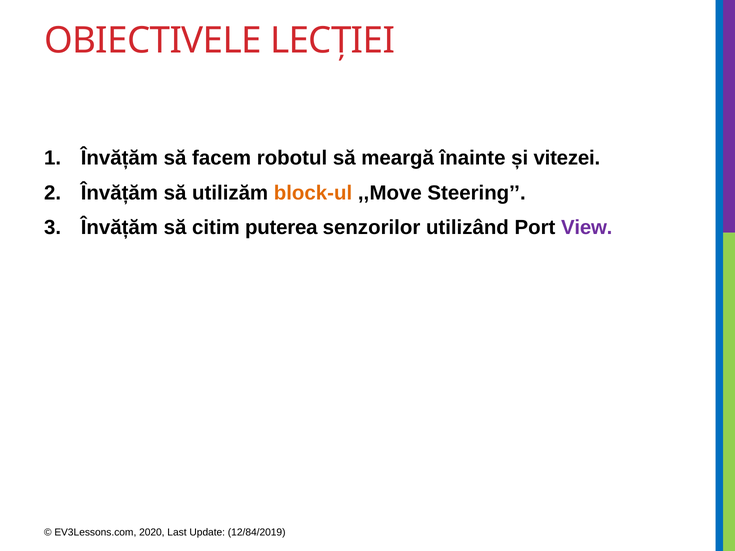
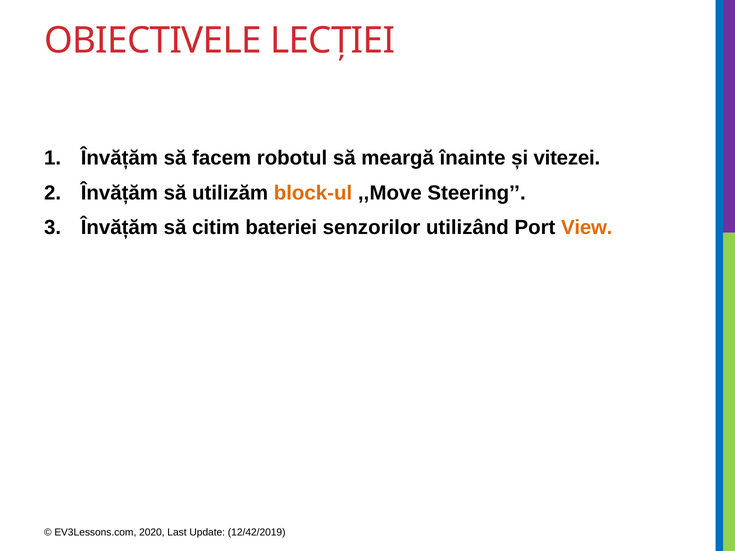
puterea: puterea -> bateriei
View colour: purple -> orange
12/84/2019: 12/84/2019 -> 12/42/2019
